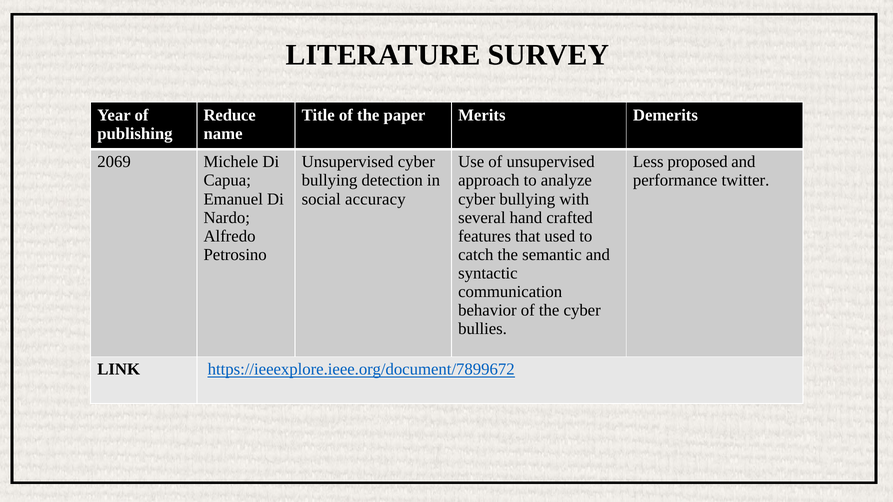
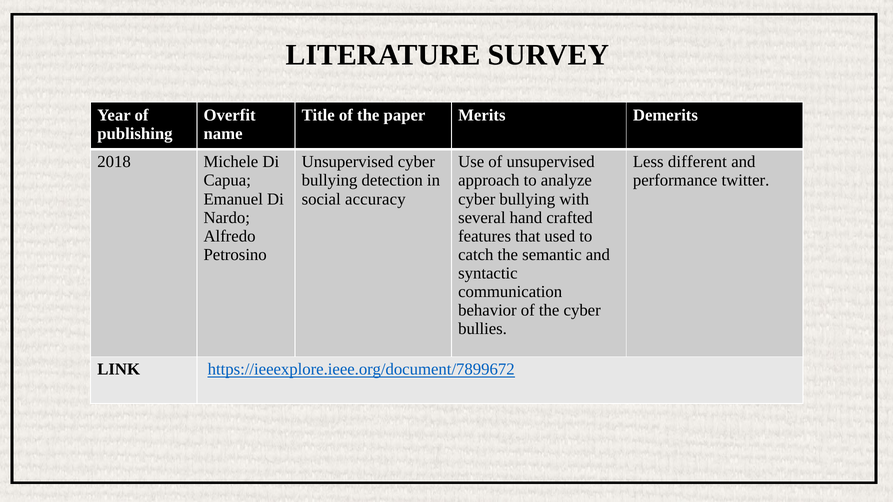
Reduce: Reduce -> Overfit
2069: 2069 -> 2018
proposed: proposed -> different
